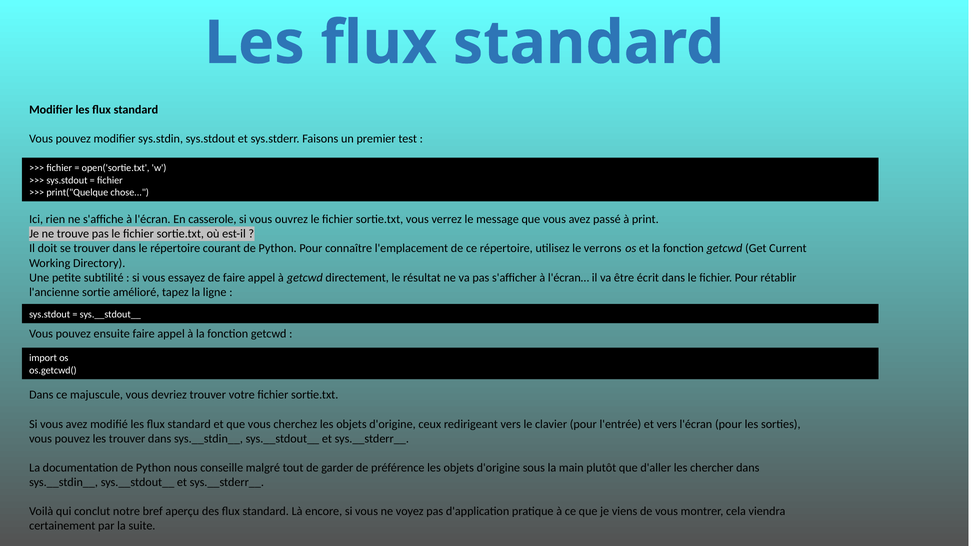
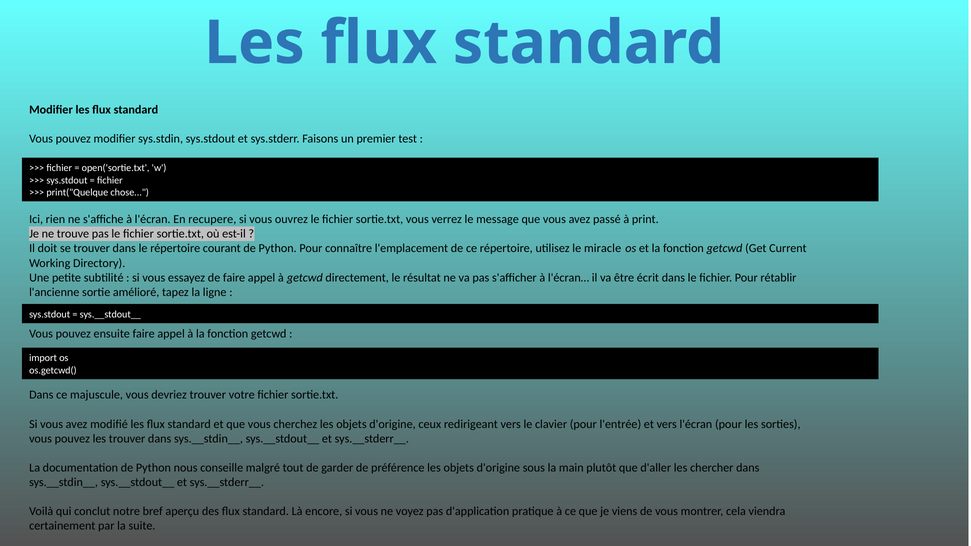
casserole: casserole -> recupere
verrons: verrons -> miracle
